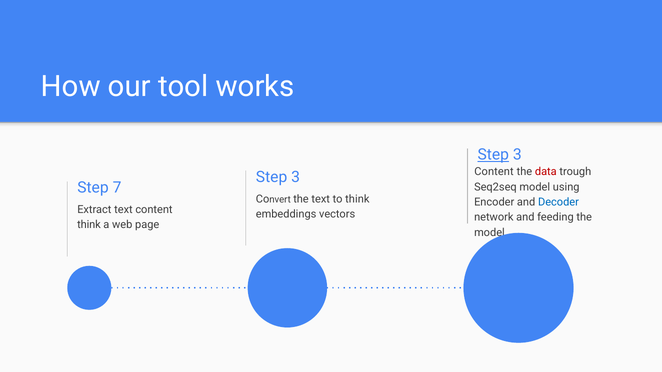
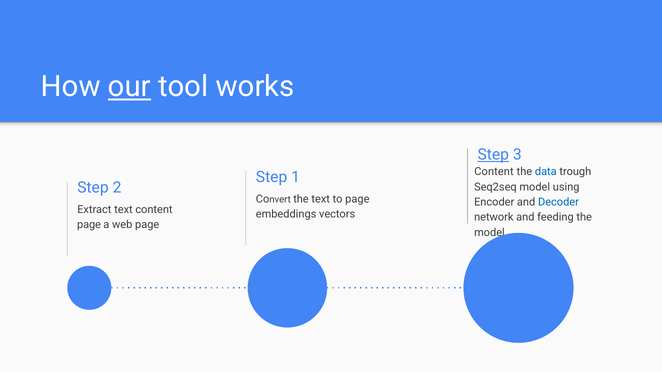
our underline: none -> present
data colour: red -> blue
3 at (296, 178): 3 -> 1
7: 7 -> 2
to think: think -> page
think at (89, 225): think -> page
